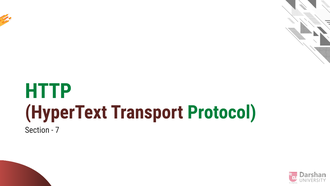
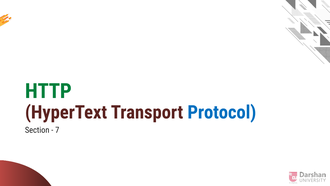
Protocol colour: green -> blue
